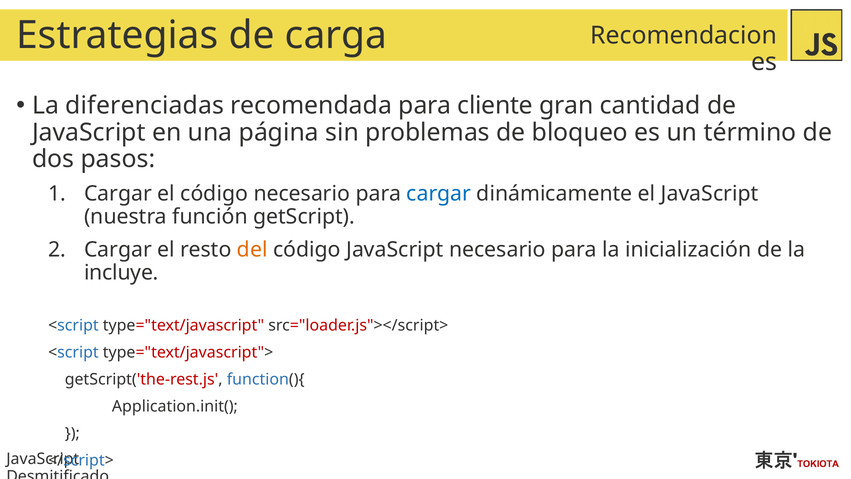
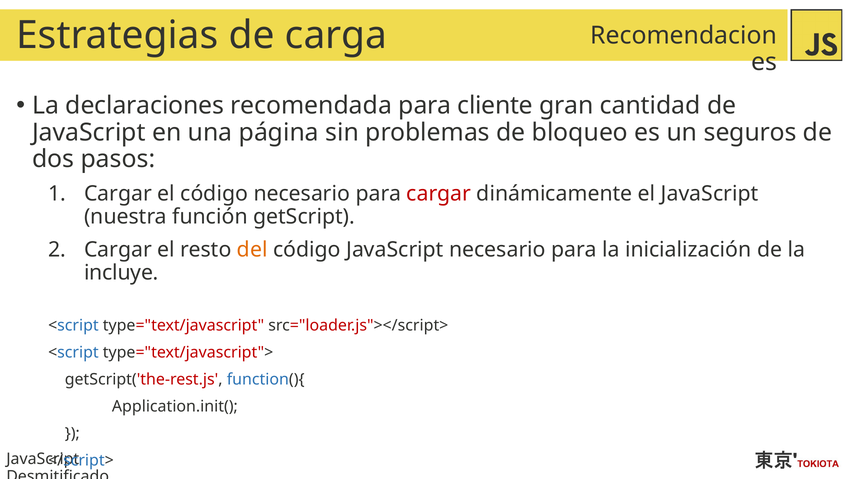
diferenciadas: diferenciadas -> declaraciones
término: término -> seguros
cargar at (439, 194) colour: blue -> red
